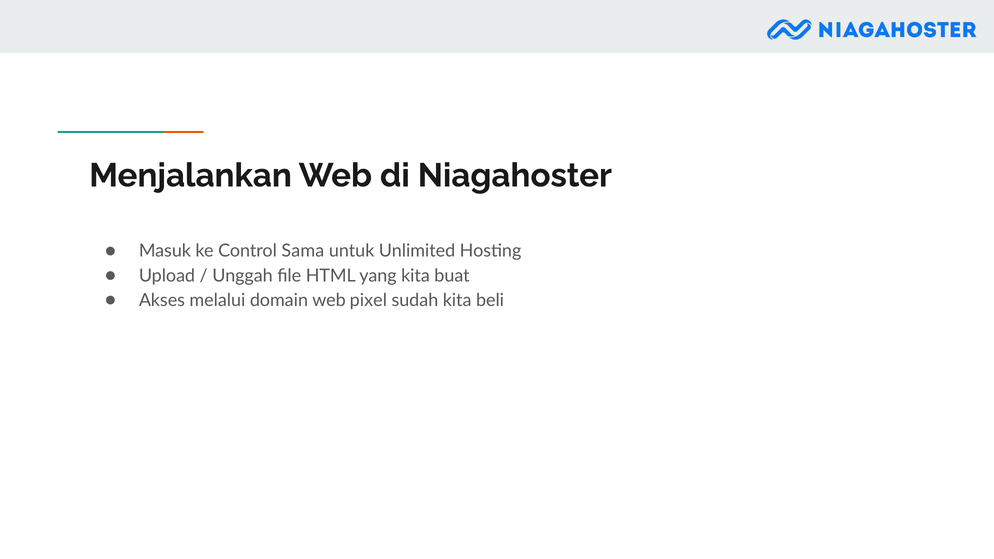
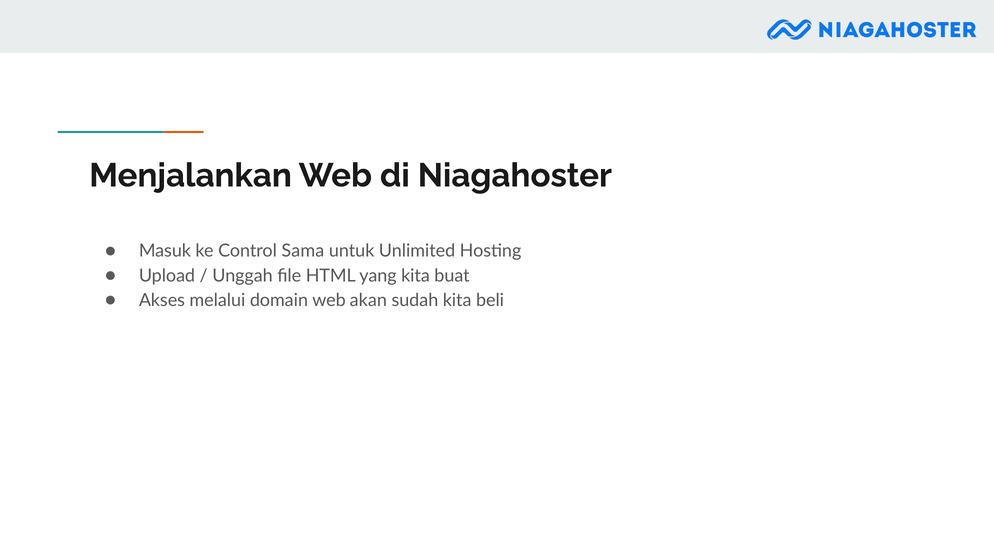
pixel: pixel -> akan
